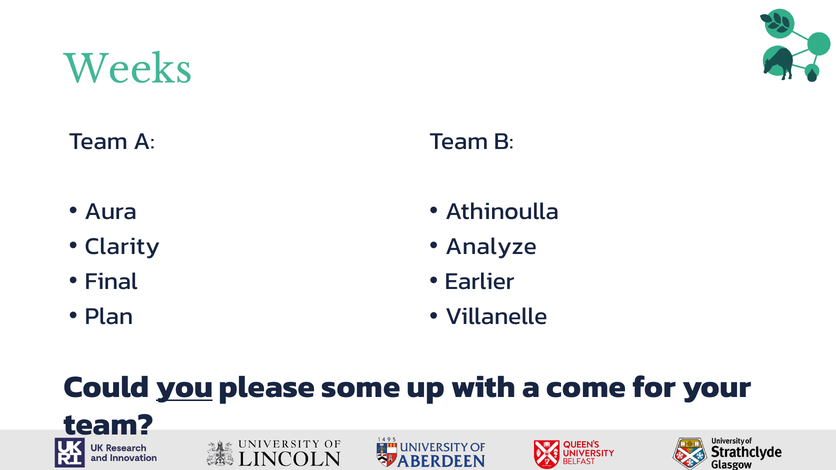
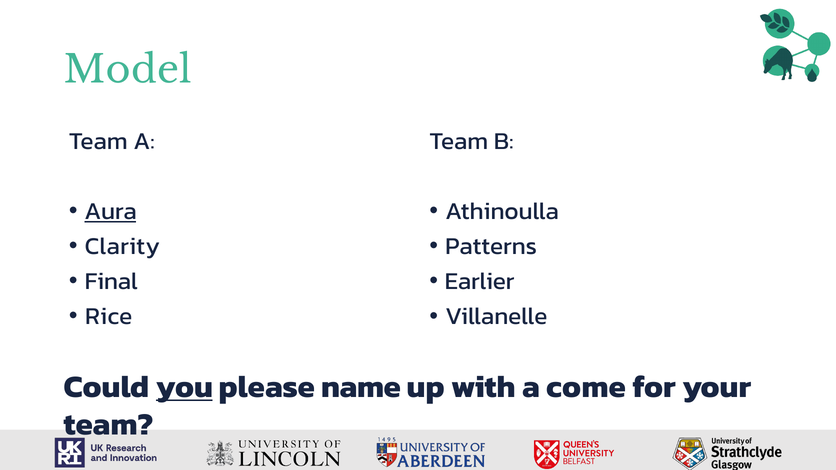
Weeks: Weeks -> Model
Aura underline: none -> present
Analyze: Analyze -> Patterns
Plan: Plan -> Rice
some: some -> name
